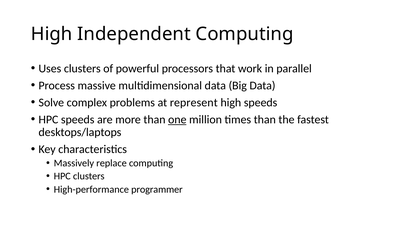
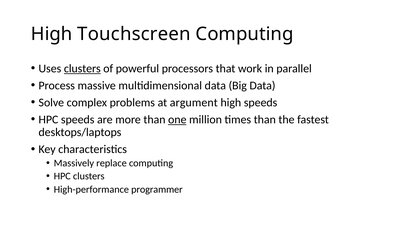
Independent: Independent -> Touchscreen
clusters at (82, 69) underline: none -> present
represent: represent -> argument
